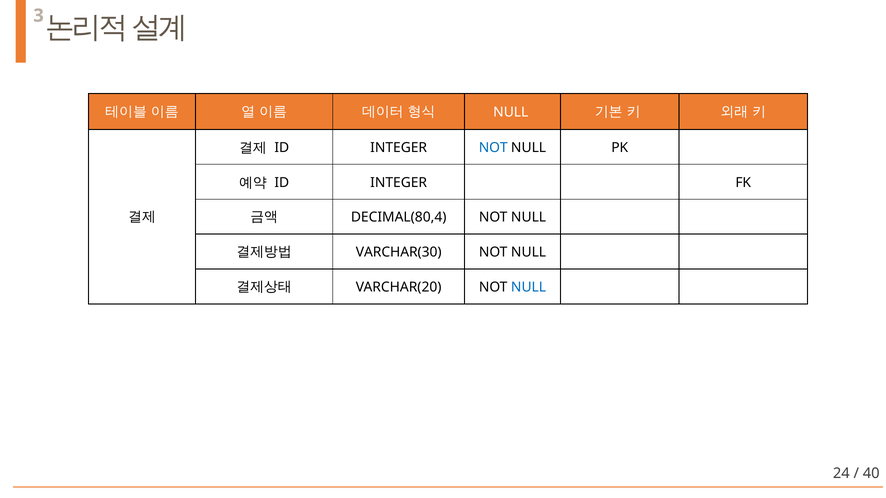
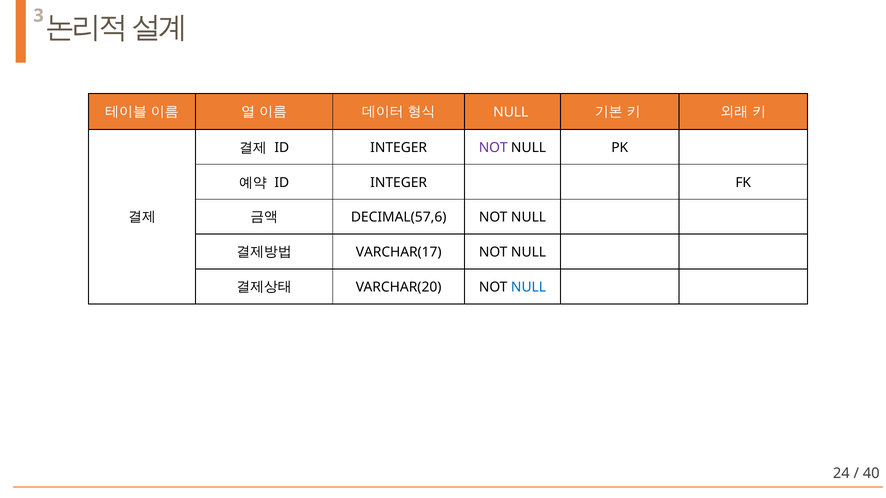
NOT at (493, 148) colour: blue -> purple
DECIMAL(80,4: DECIMAL(80,4 -> DECIMAL(57,6
VARCHAR(30: VARCHAR(30 -> VARCHAR(17
